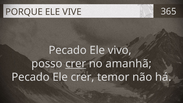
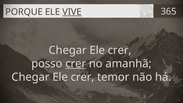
VIVE underline: none -> present
Pecado at (68, 50): Pecado -> Chegar
vivo at (120, 50): vivo -> crer
Pecado at (31, 77): Pecado -> Chegar
